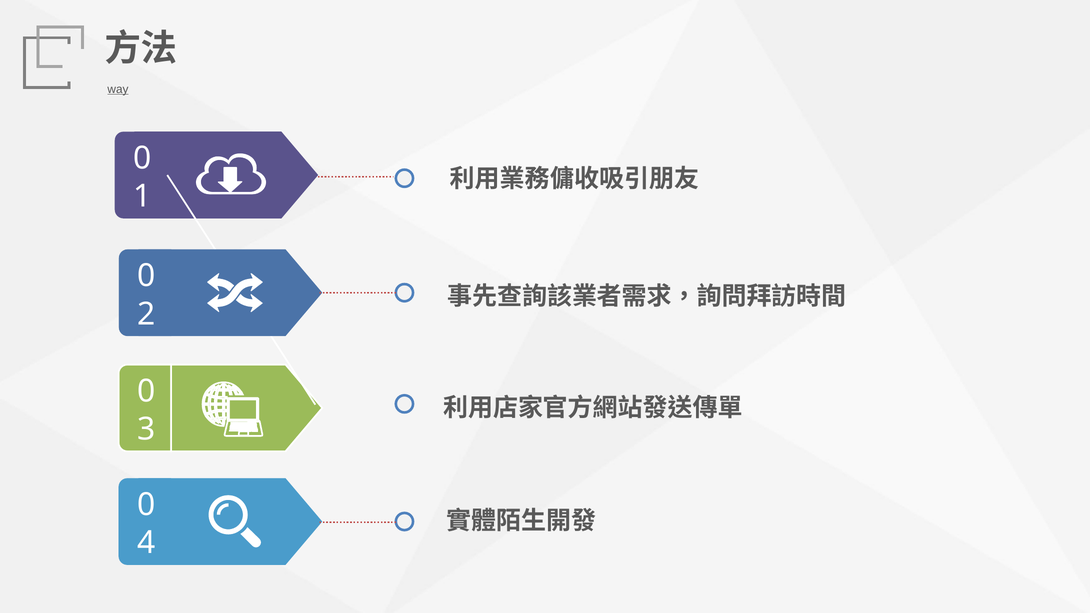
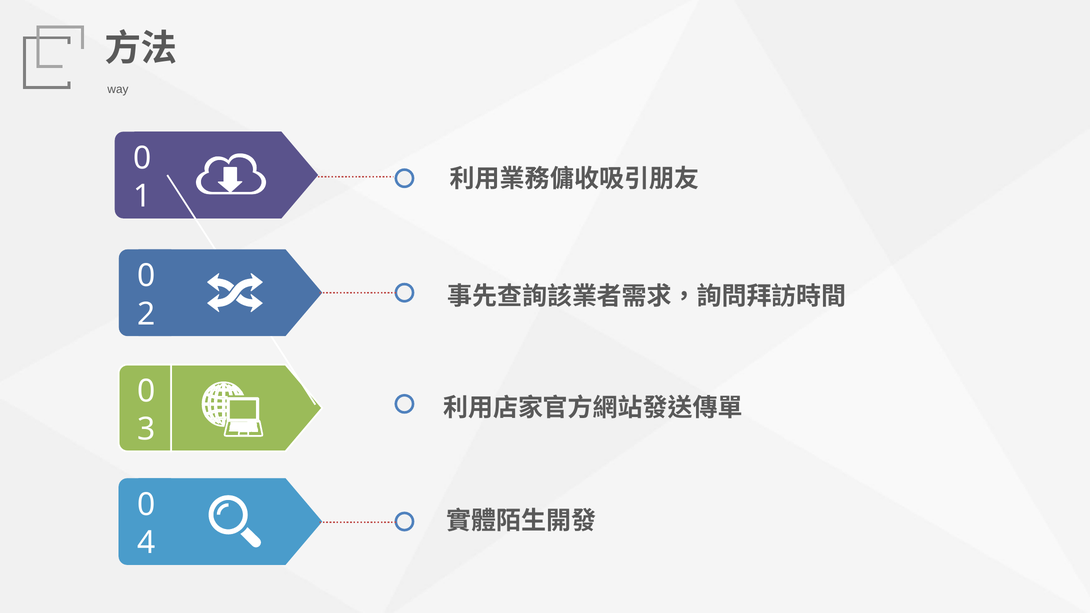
way underline: present -> none
